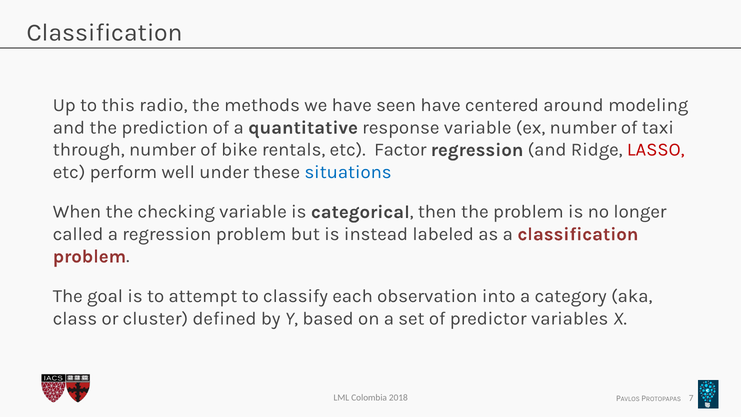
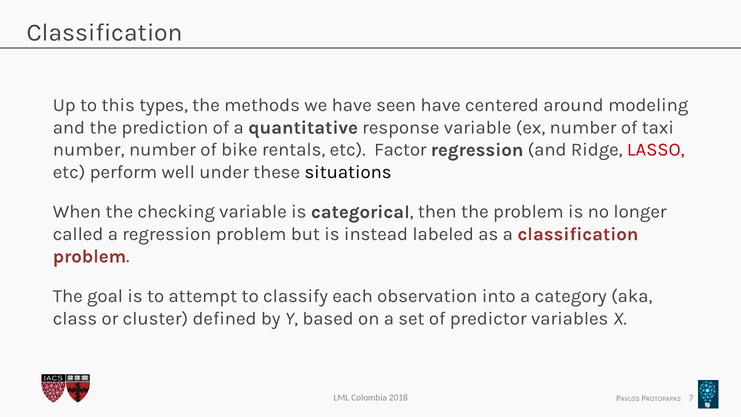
radio: radio -> types
through at (89, 150): through -> number
situations colour: blue -> black
